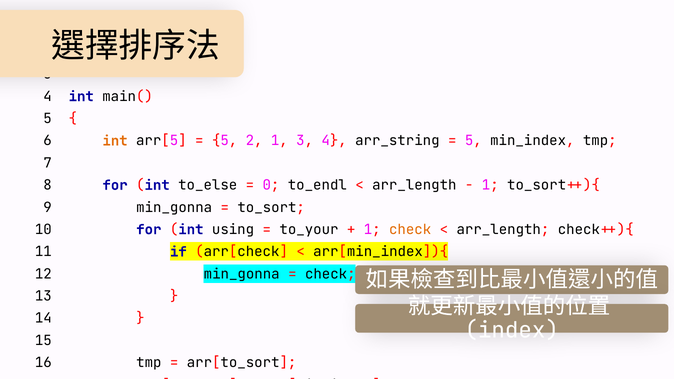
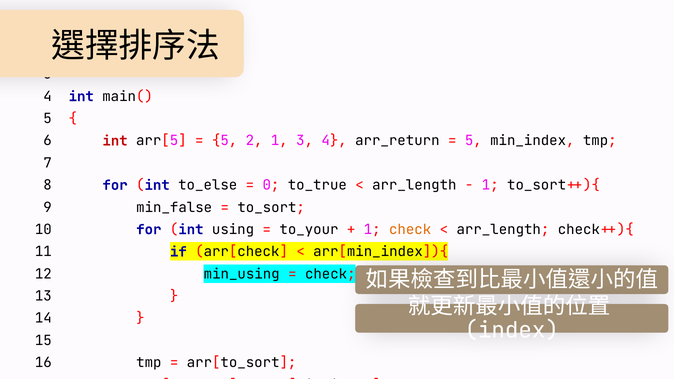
int at (115, 141) colour: orange -> red
arr_string: arr_string -> arr_return
to_endl: to_endl -> to_true
9 min_gonna: min_gonna -> min_false
12 min_gonna: min_gonna -> min_using
